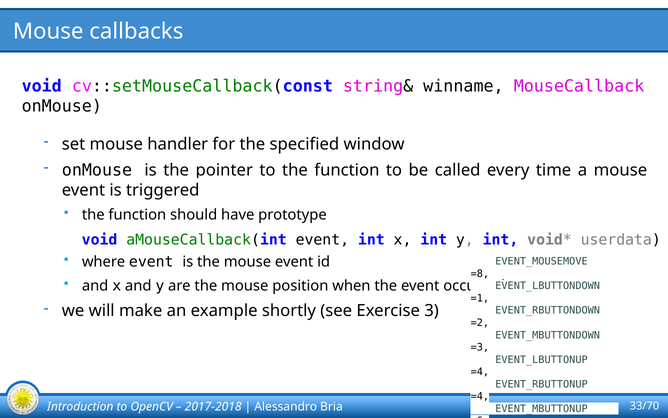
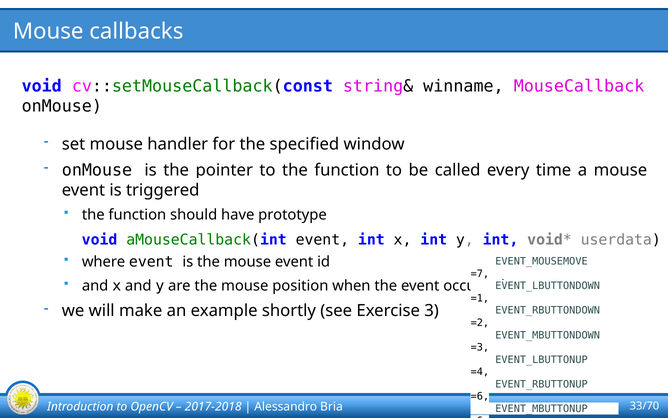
=8 at (480, 273): =8 -> =7
=4 at (480, 396): =4 -> =6
